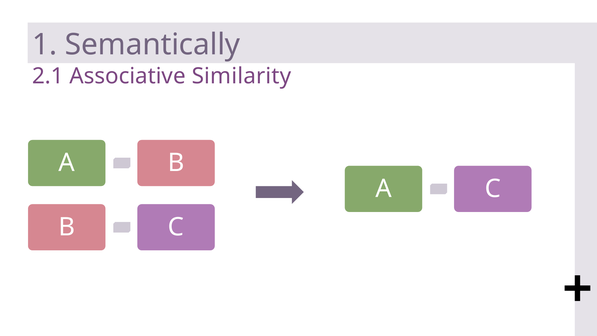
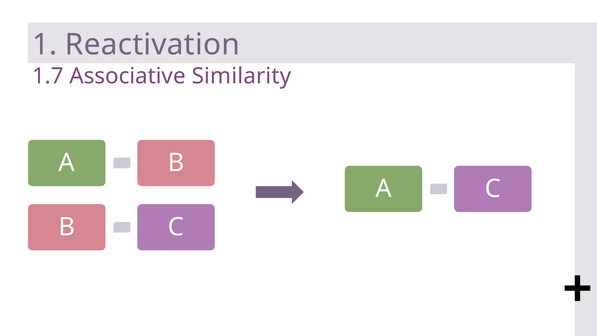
Semantically: Semantically -> Reactivation
2.1: 2.1 -> 1.7
